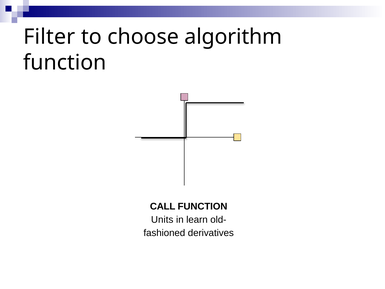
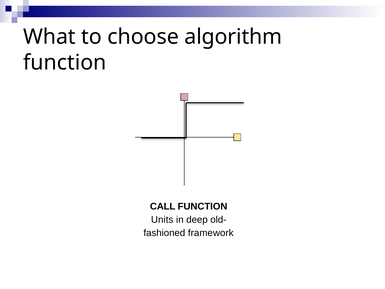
Filter: Filter -> What
learn: learn -> deep
derivatives: derivatives -> framework
